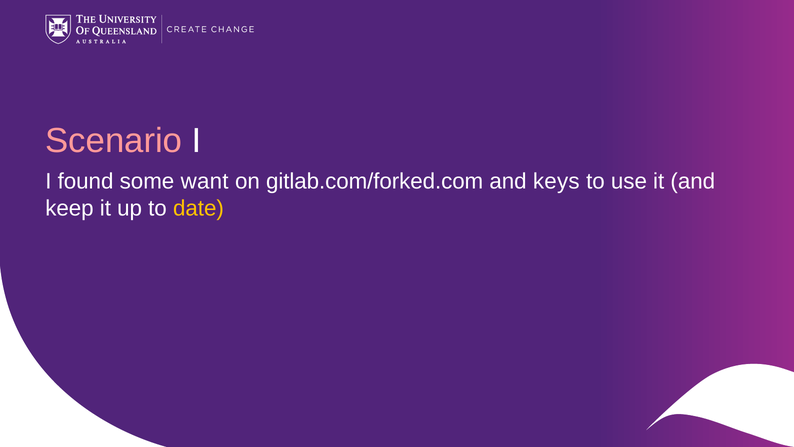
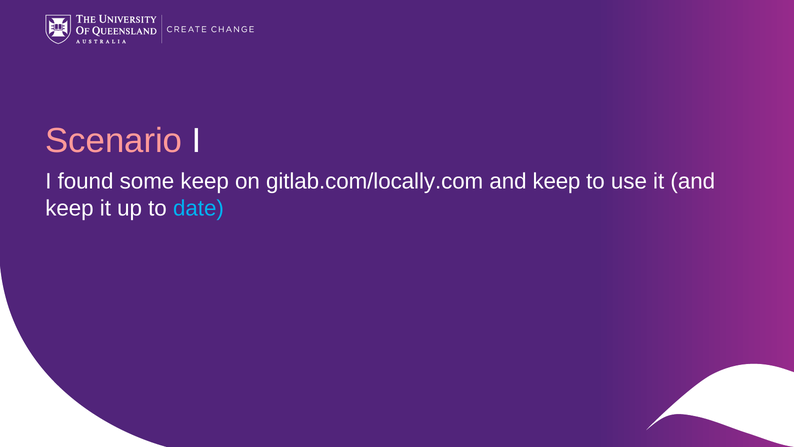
some want: want -> keep
gitlab.com/forked.com: gitlab.com/forked.com -> gitlab.com/locally.com
keys at (556, 181): keys -> keep
date colour: yellow -> light blue
